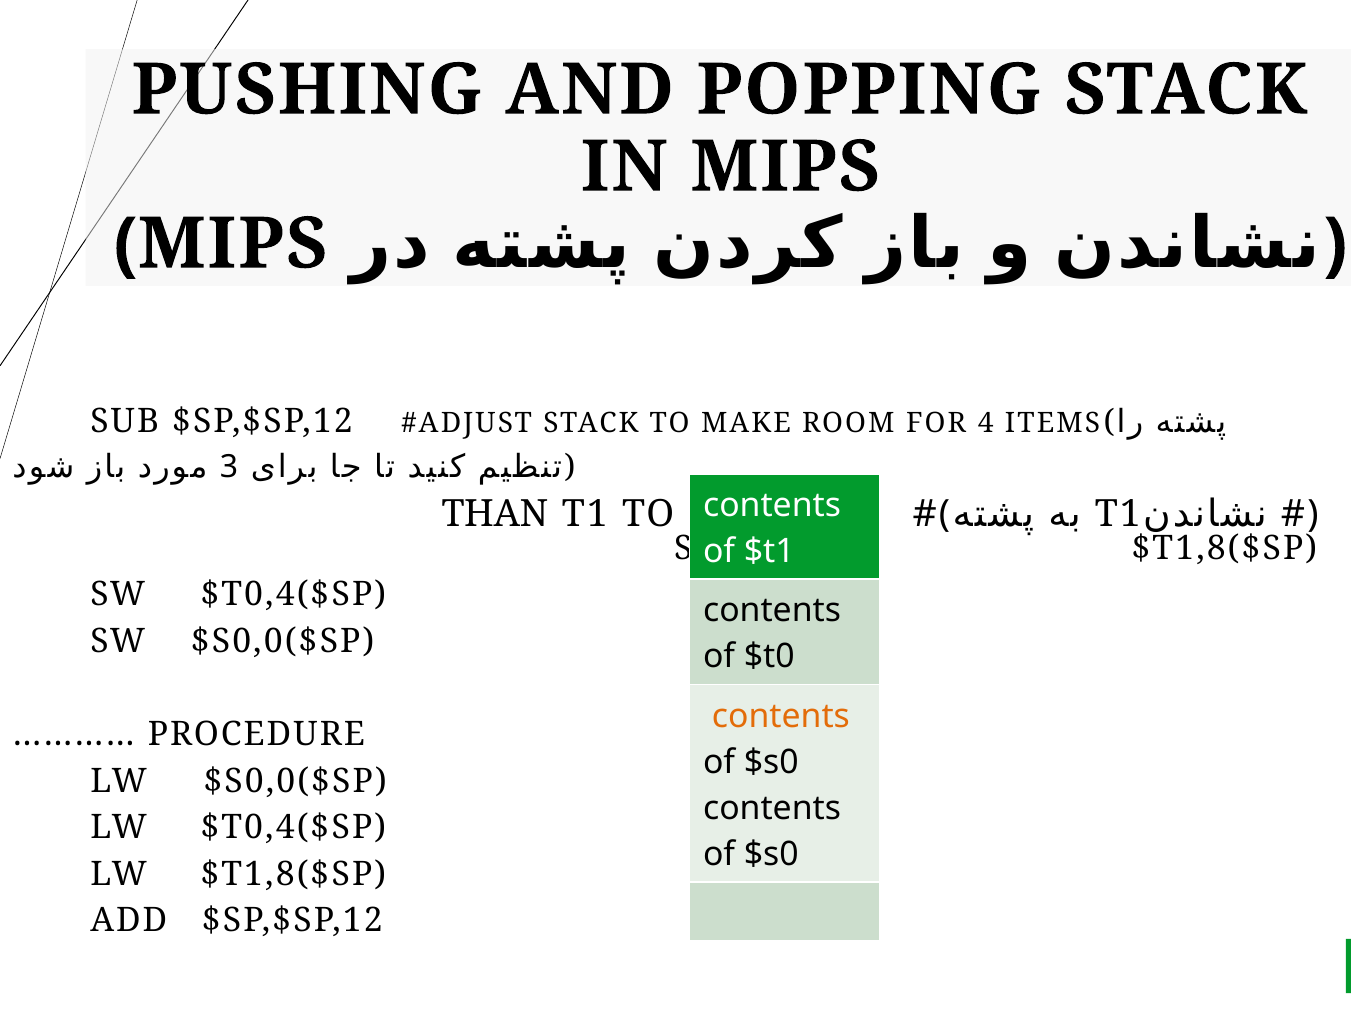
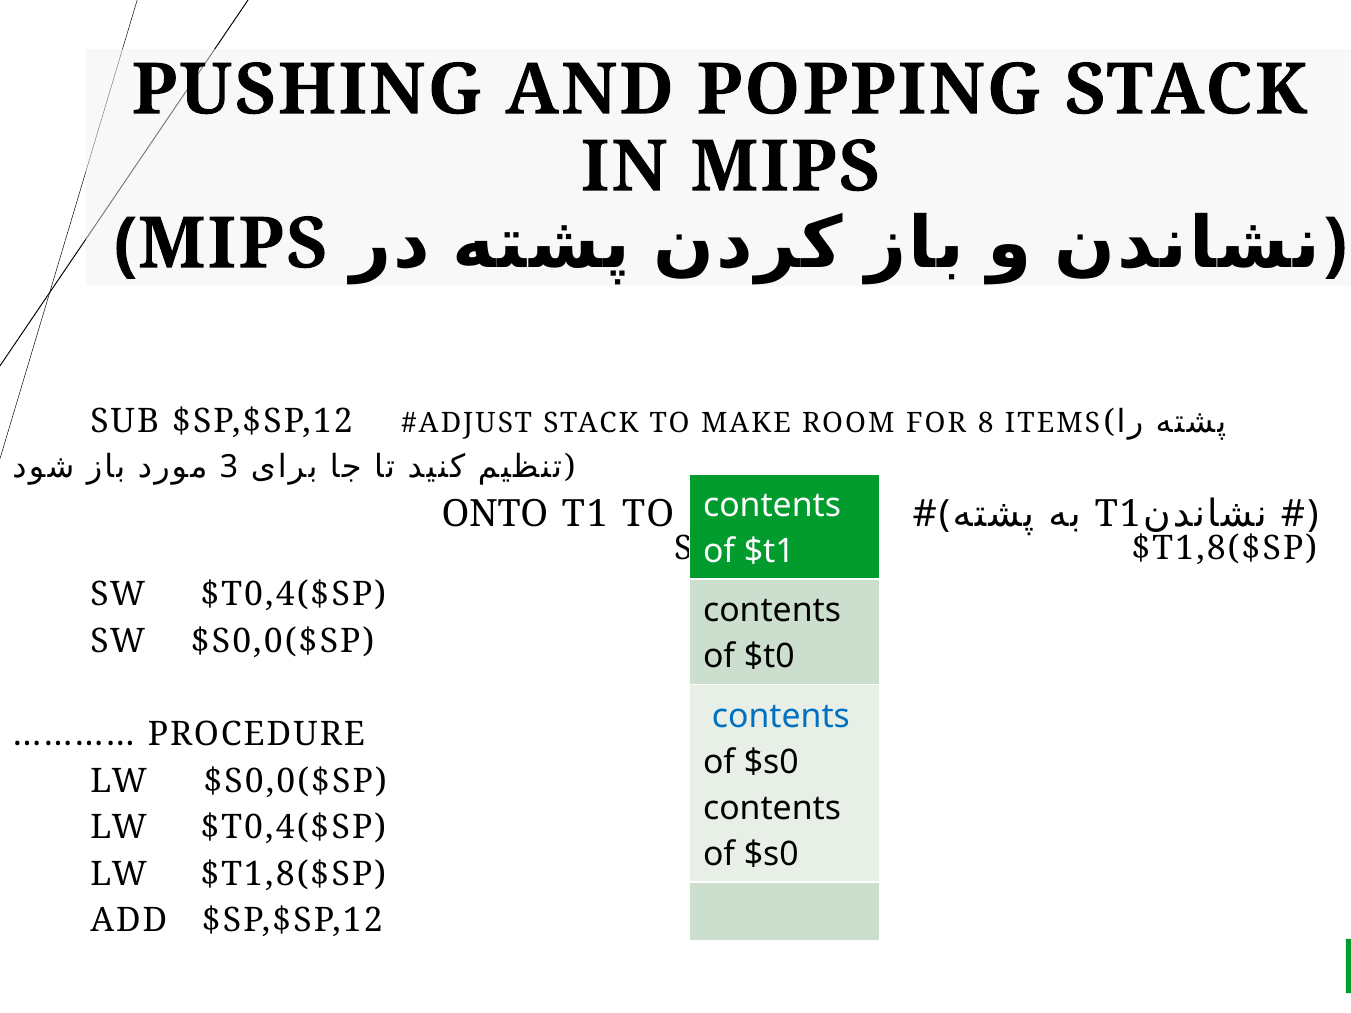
4: 4 -> 8
THAN: THAN -> ONTO
contents at (781, 716) colour: orange -> blue
